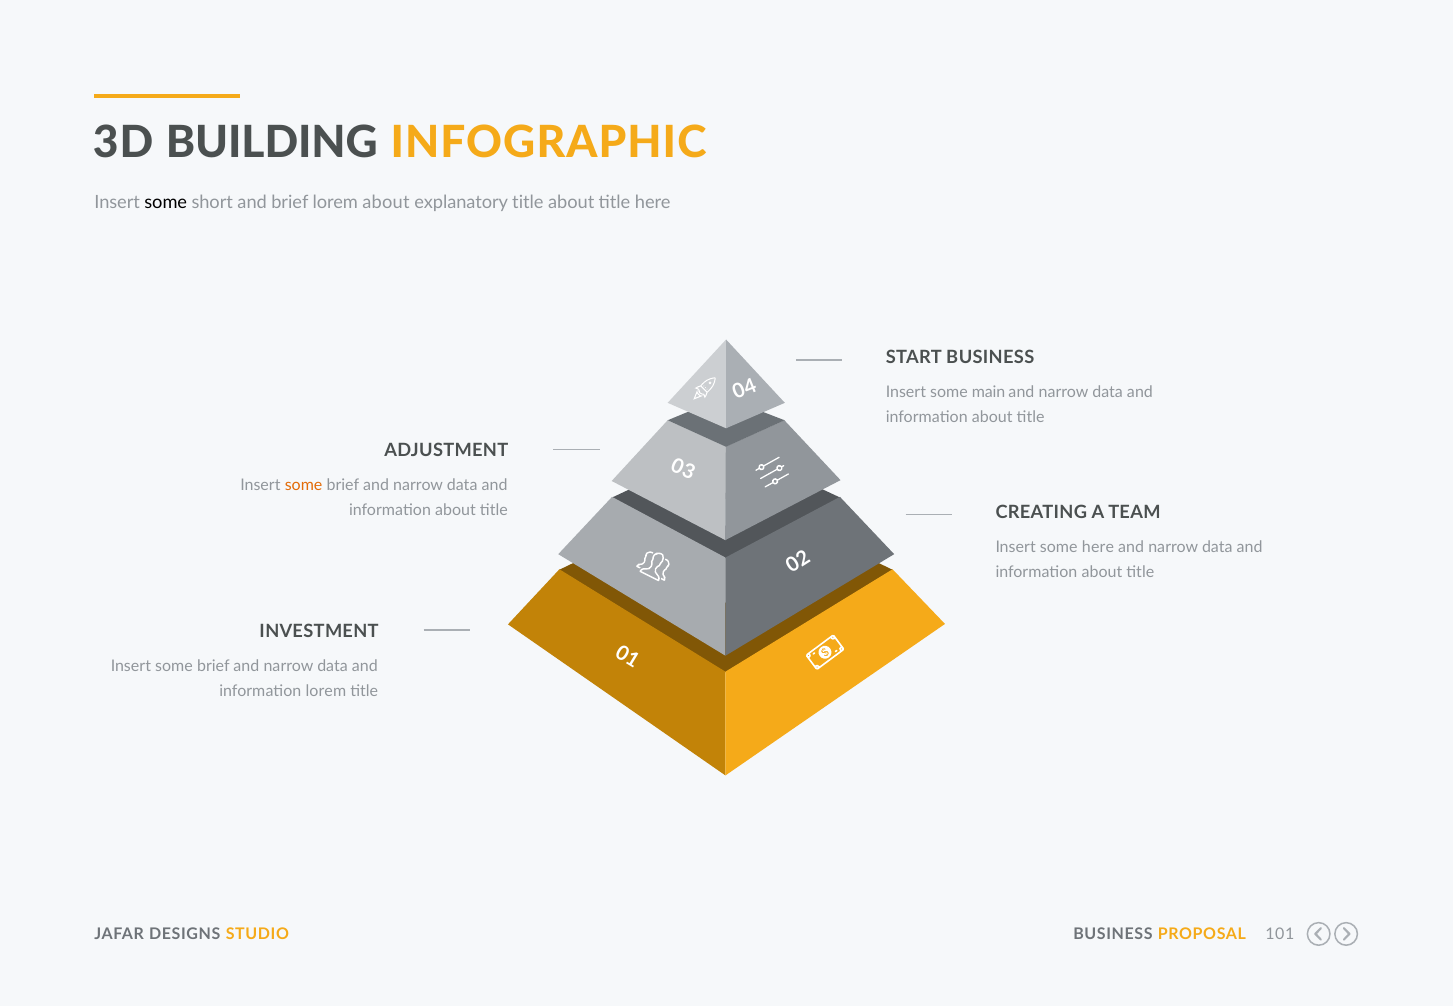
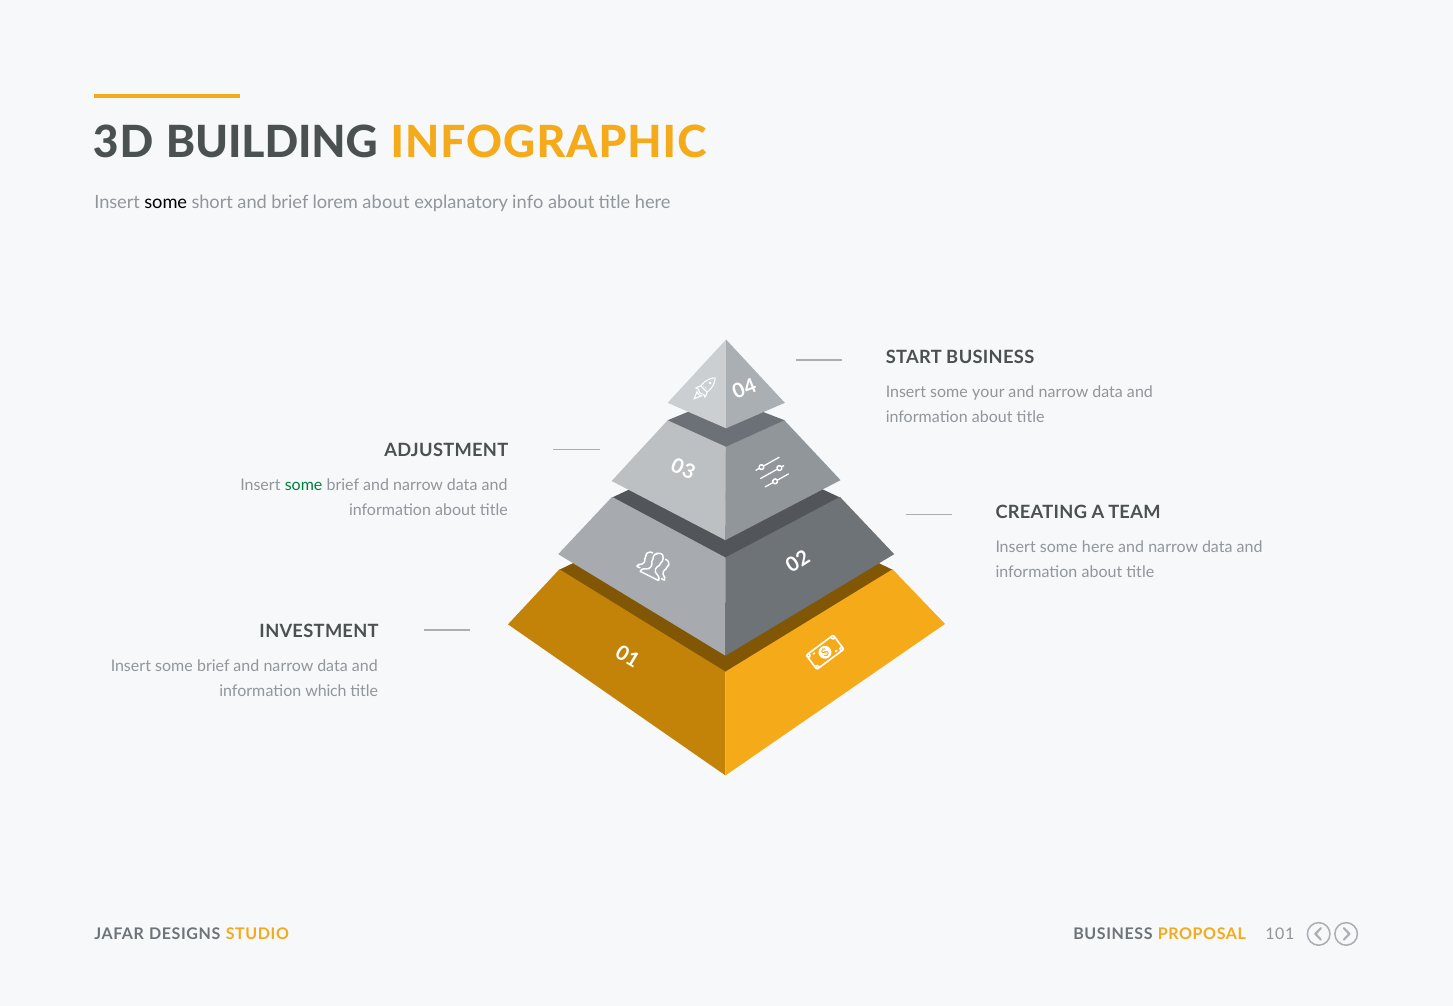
explanatory title: title -> info
main: main -> your
some at (304, 485) colour: orange -> green
information lorem: lorem -> which
